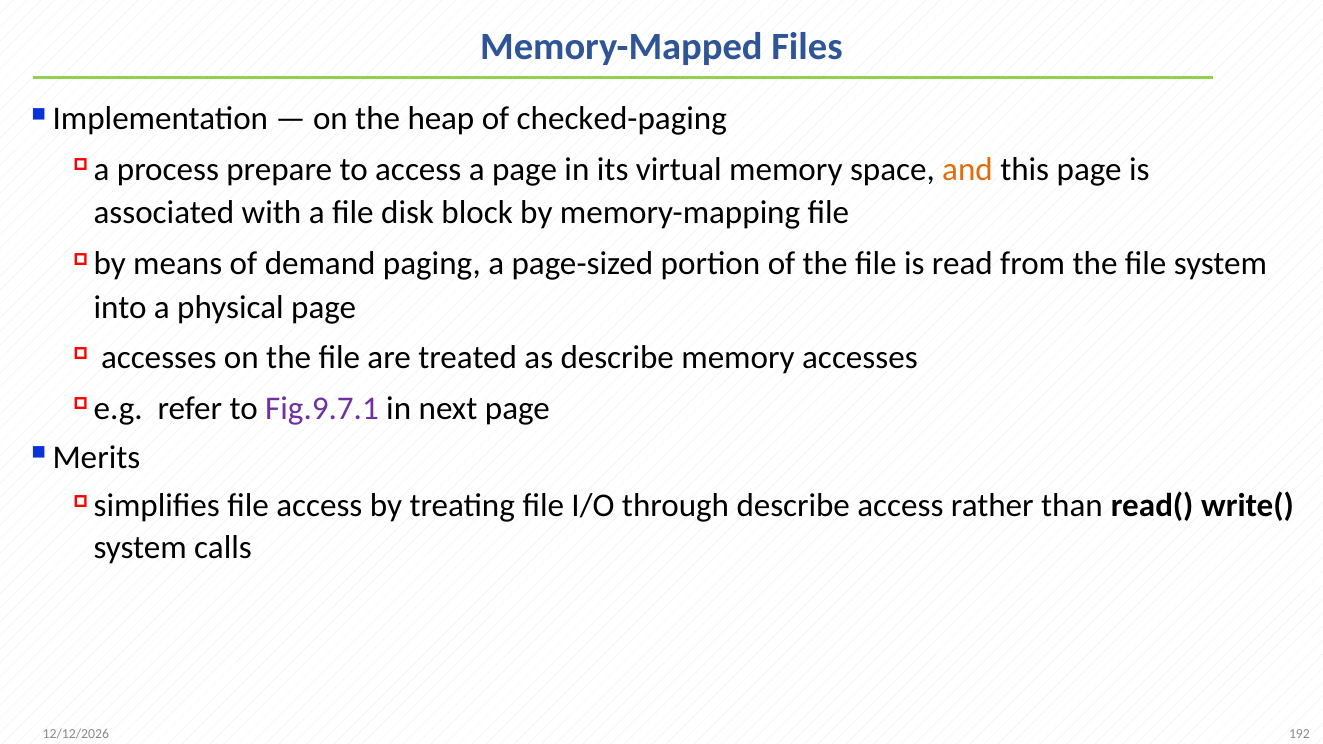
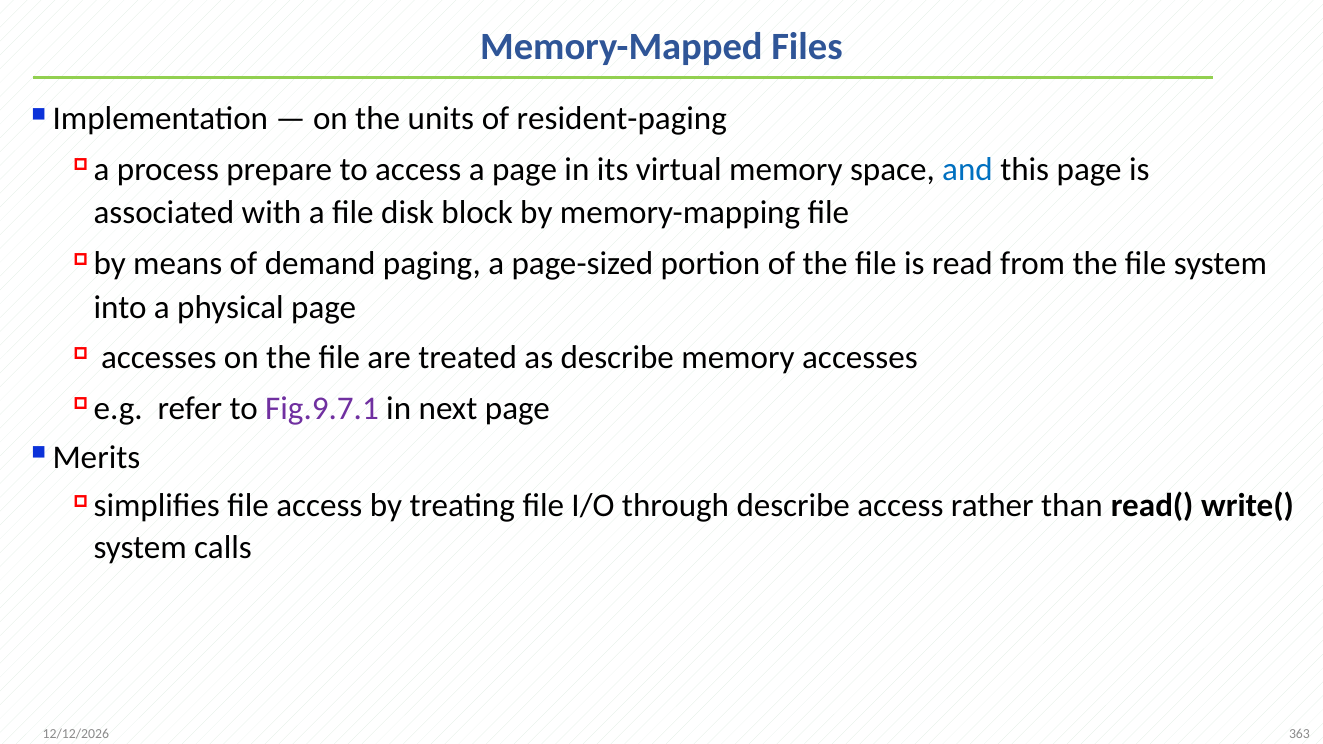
heap: heap -> units
checked-paging: checked-paging -> resident-paging
and colour: orange -> blue
192: 192 -> 363
